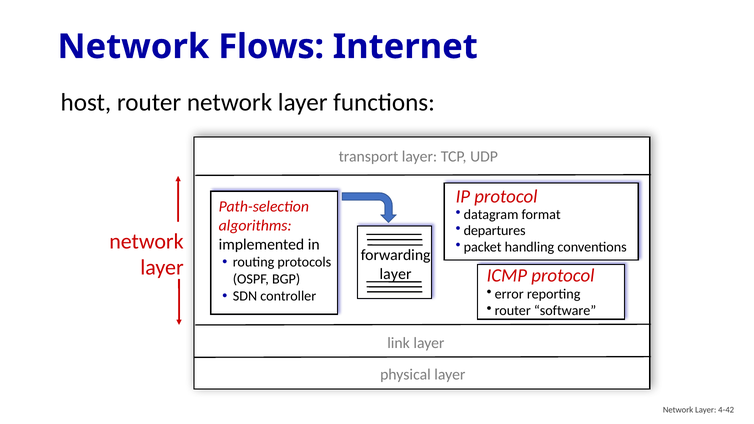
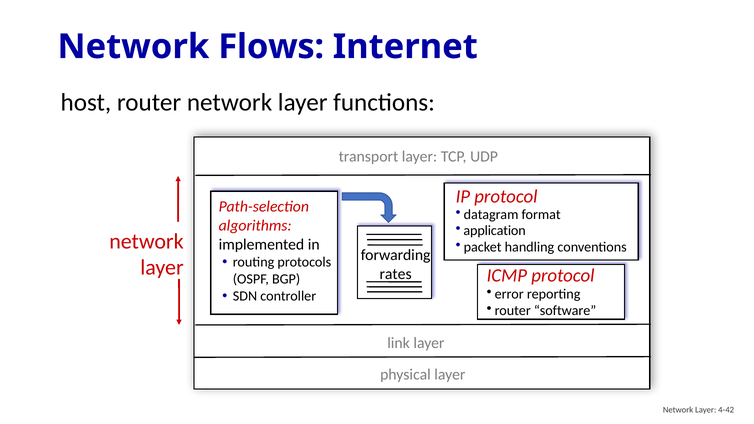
departures: departures -> application
layer at (396, 274): layer -> rates
